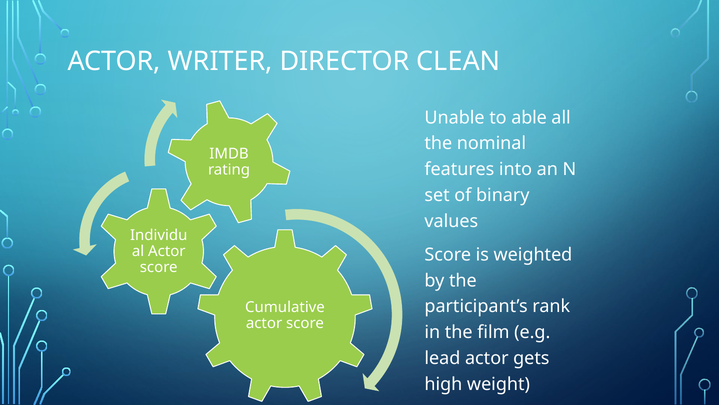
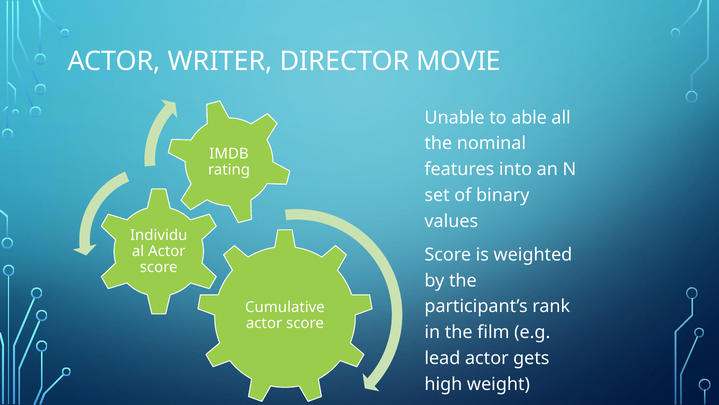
CLEAN: CLEAN -> MOVIE
